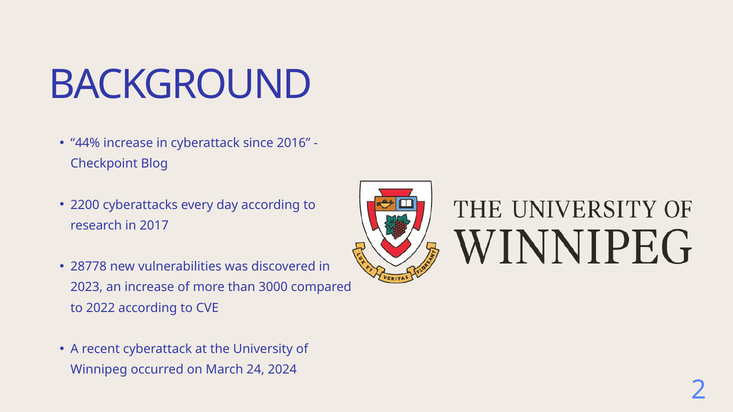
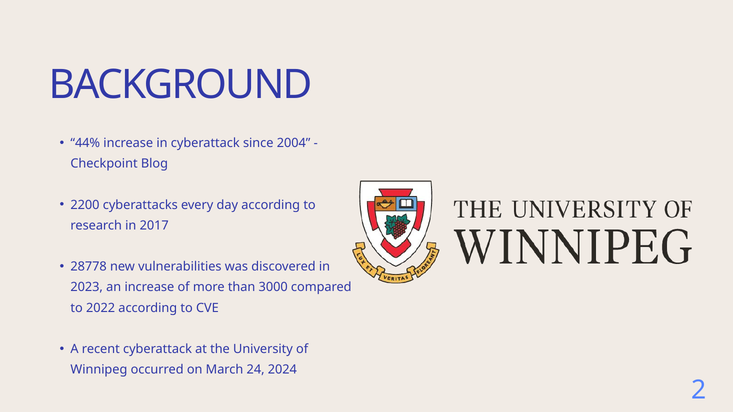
2016: 2016 -> 2004
